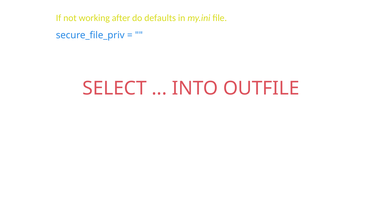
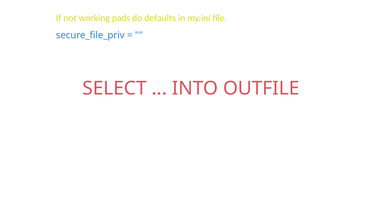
after: after -> pads
